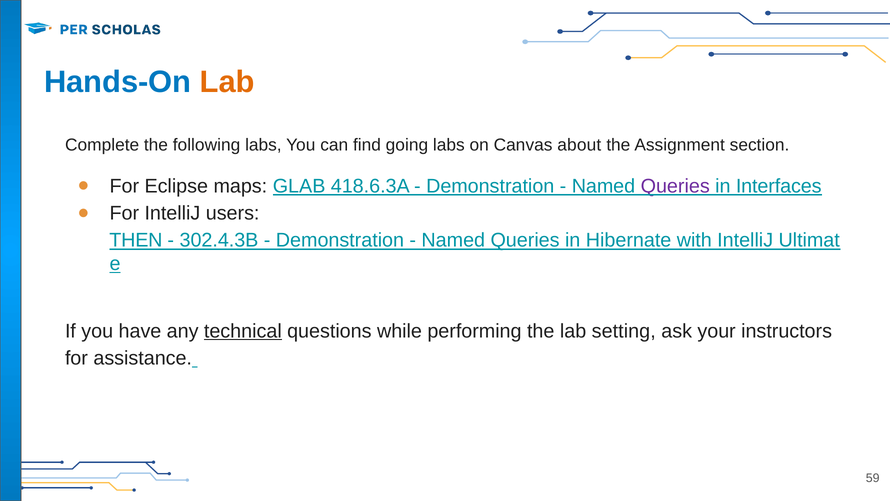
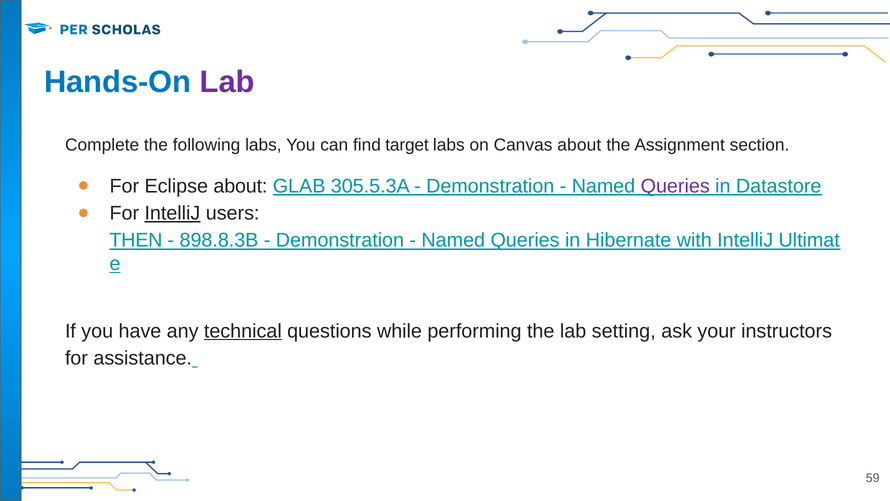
Lab at (227, 82) colour: orange -> purple
going: going -> target
Eclipse maps: maps -> about
418.6.3A: 418.6.3A -> 305.5.3A
Interfaces: Interfaces -> Datastore
IntelliJ at (172, 213) underline: none -> present
302.4.3B: 302.4.3B -> 898.8.3B
